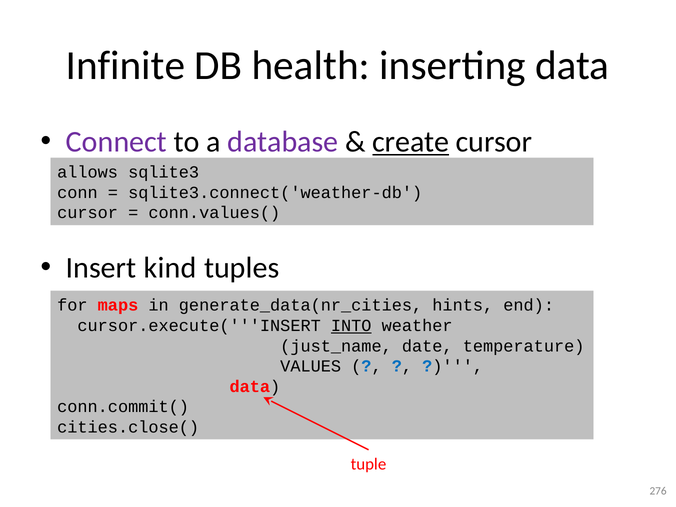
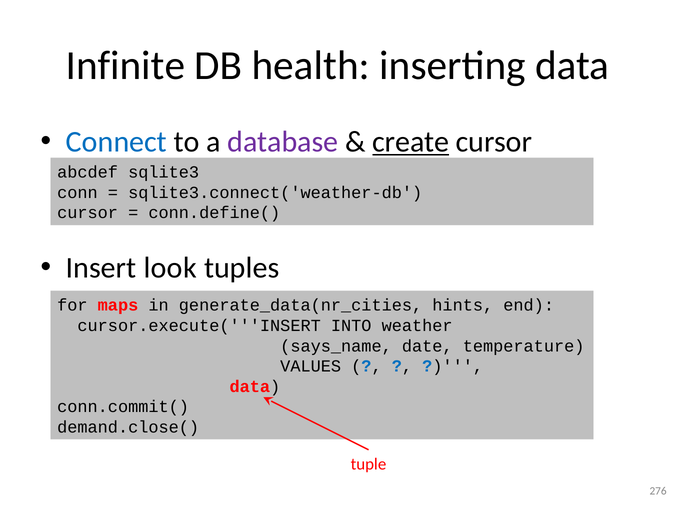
Connect colour: purple -> blue
allows: allows -> abcdef
conn.values(: conn.values( -> conn.define(
kind: kind -> look
INTO underline: present -> none
just_name: just_name -> says_name
cities.close(: cities.close( -> demand.close(
